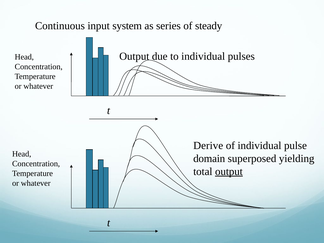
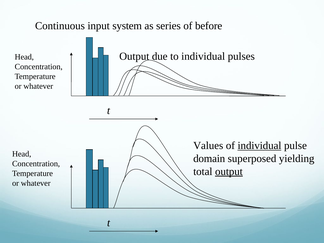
steady: steady -> before
Derive: Derive -> Values
individual at (259, 146) underline: none -> present
